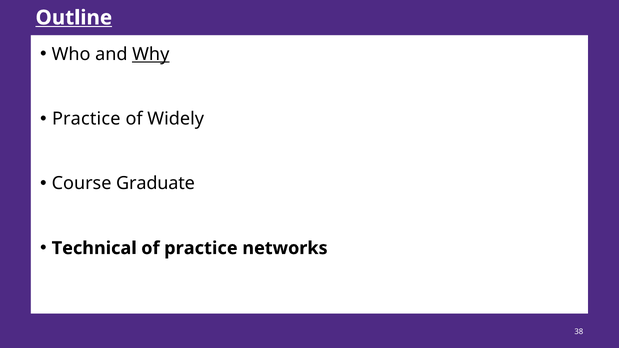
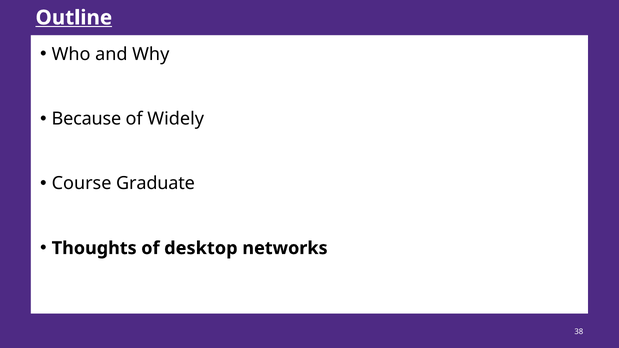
Why underline: present -> none
Practice at (86, 119): Practice -> Because
Technical: Technical -> Thoughts
of practice: practice -> desktop
